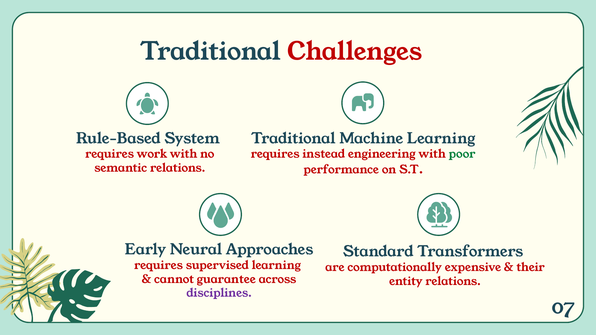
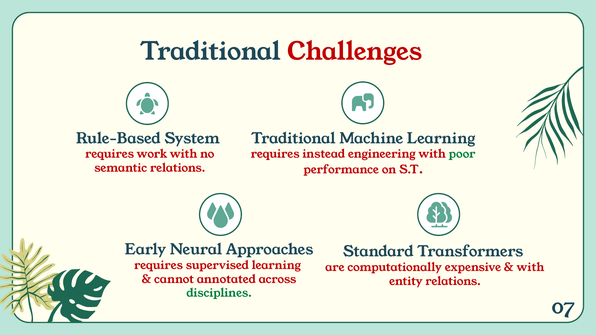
their at (531, 268): their -> with
guarantee: guarantee -> annotated
disciplines colour: purple -> green
